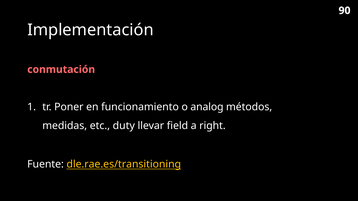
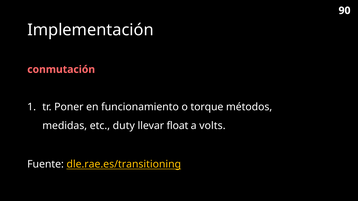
analog: analog -> torque
field: field -> float
right: right -> volts
